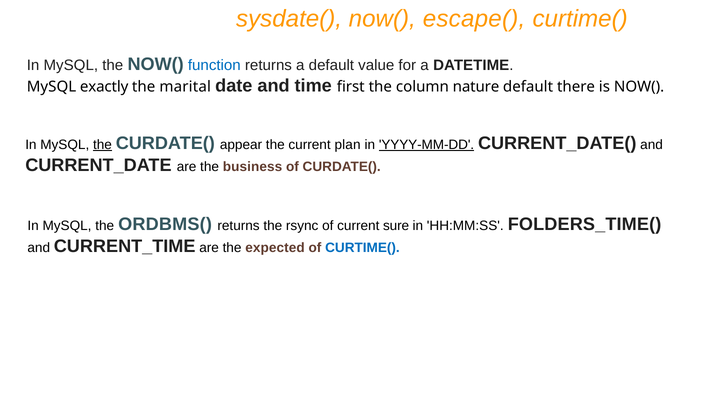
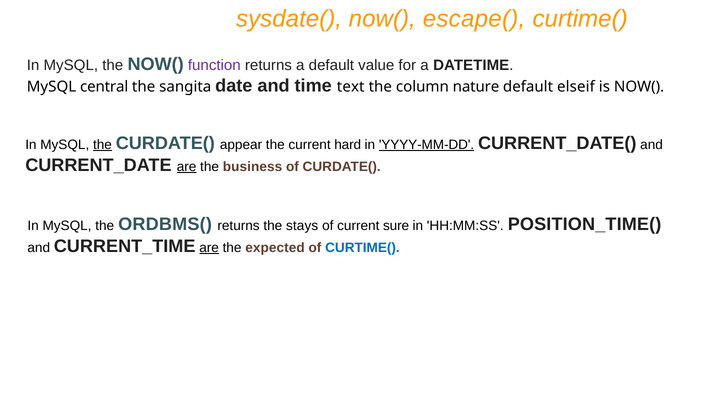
function colour: blue -> purple
exactly: exactly -> central
marital: marital -> sangita
first: first -> text
there: there -> elseif
plan: plan -> hard
are at (187, 167) underline: none -> present
rsync: rsync -> stays
FOLDERS_TIME(: FOLDERS_TIME( -> POSITION_TIME(
are at (209, 248) underline: none -> present
